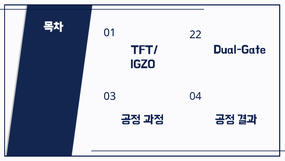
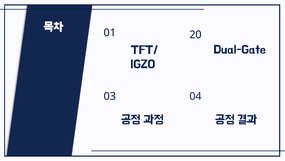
22: 22 -> 20
